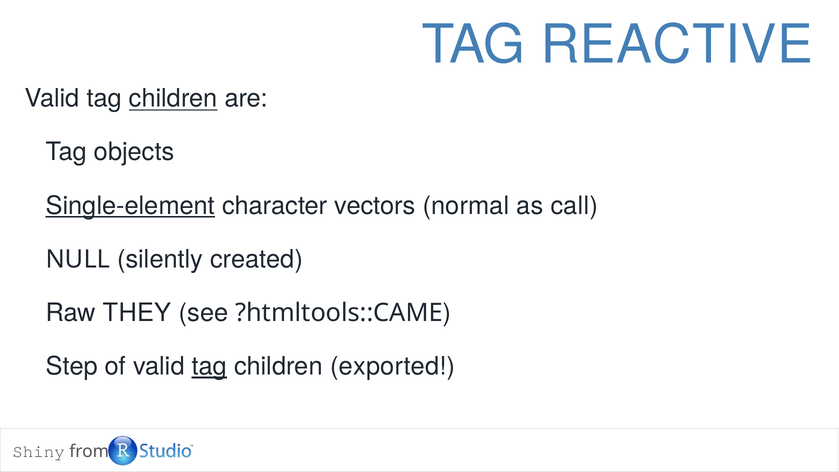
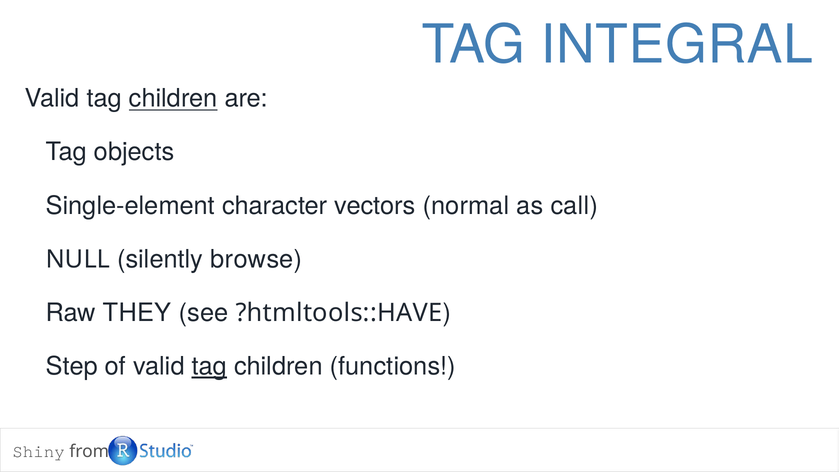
REACTIVE: REACTIVE -> INTEGRAL
Single-element underline: present -> none
created: created -> browse
?htmltools::CAME: ?htmltools::CAME -> ?htmltools::HAVE
exported: exported -> functions
